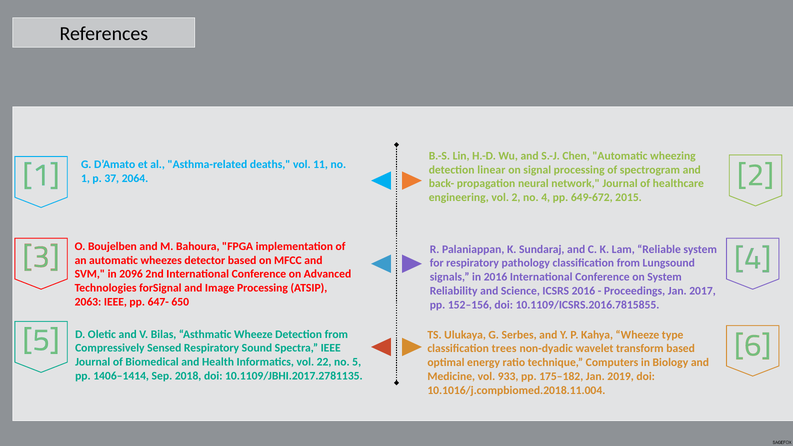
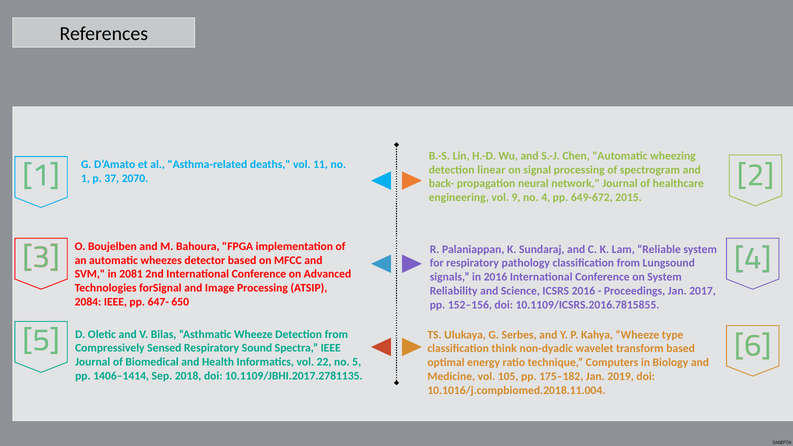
2064: 2064 -> 2070
vol 2: 2 -> 9
2096: 2096 -> 2081
2063: 2063 -> 2084
trees: trees -> think
933: 933 -> 105
